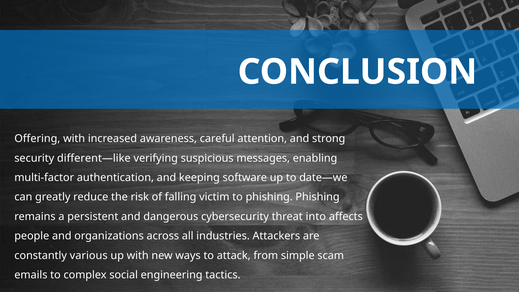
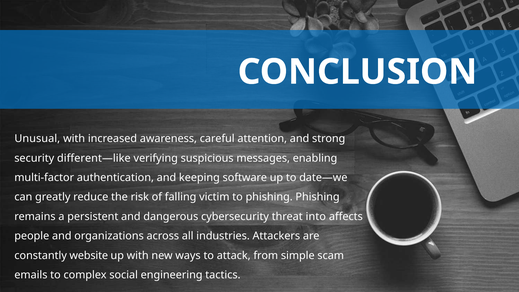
Offering: Offering -> Unusual
various: various -> website
